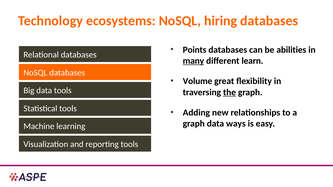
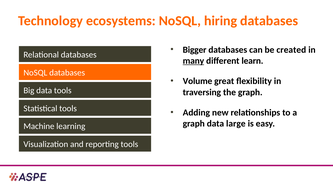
Points: Points -> Bigger
abilities: abilities -> created
the underline: present -> none
ways: ways -> large
